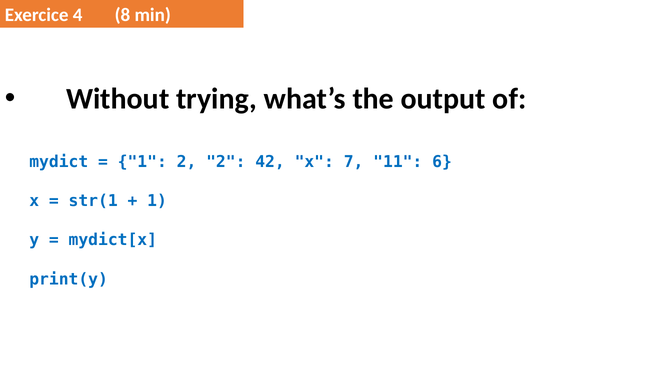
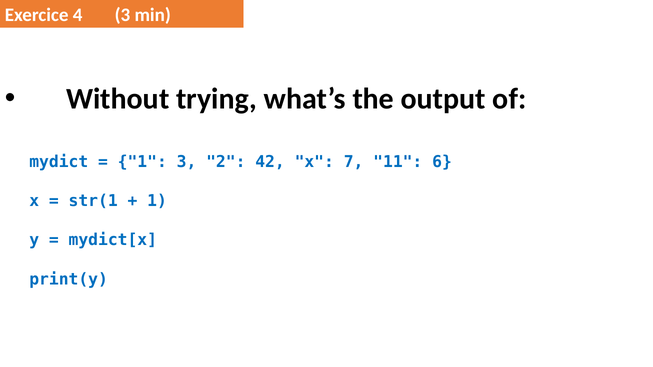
4 8: 8 -> 3
1 2: 2 -> 3
